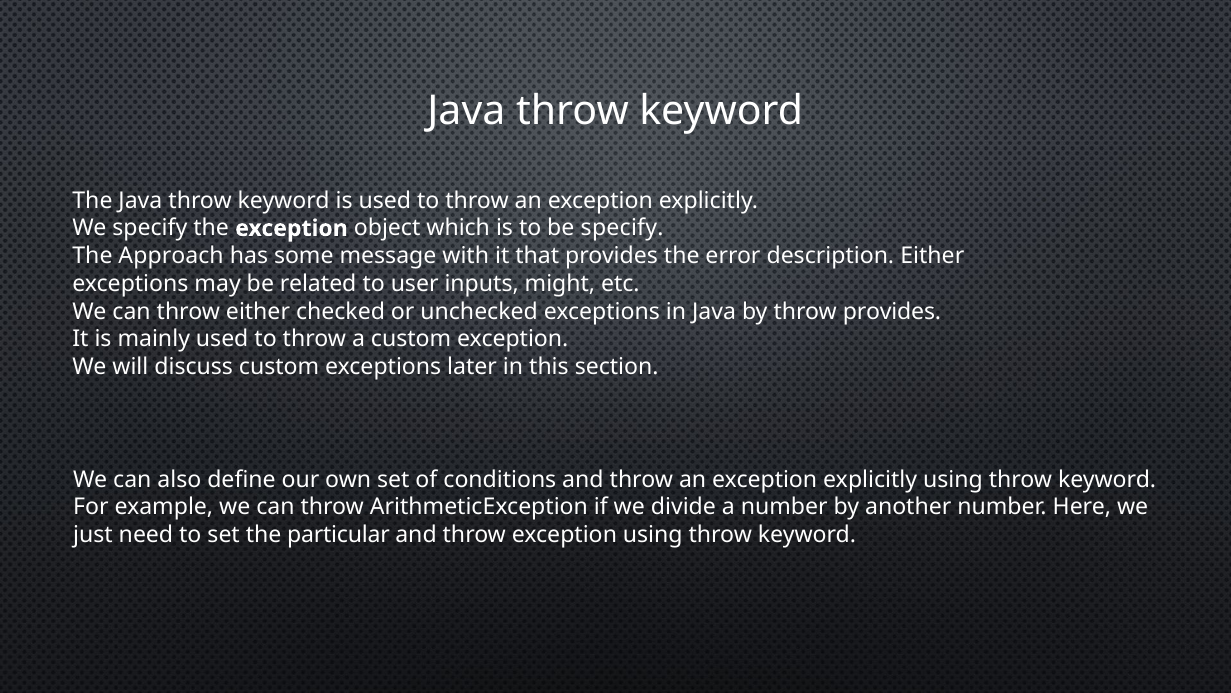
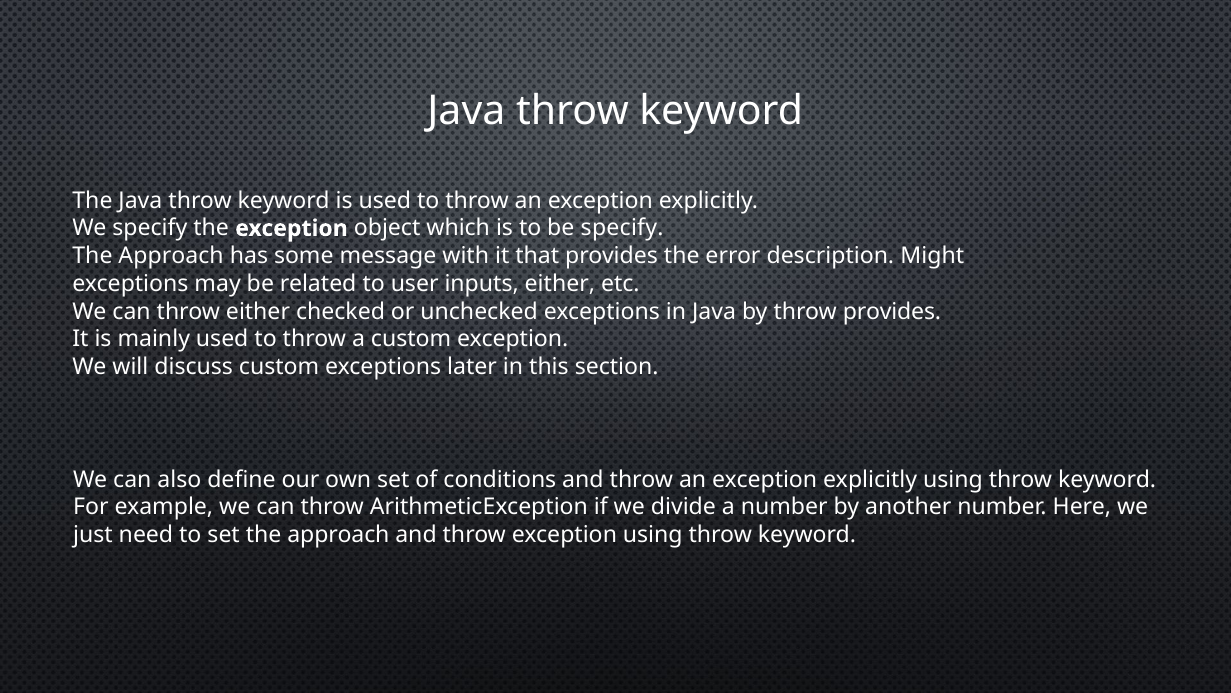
description Either: Either -> Might
inputs might: might -> either
set the particular: particular -> approach
